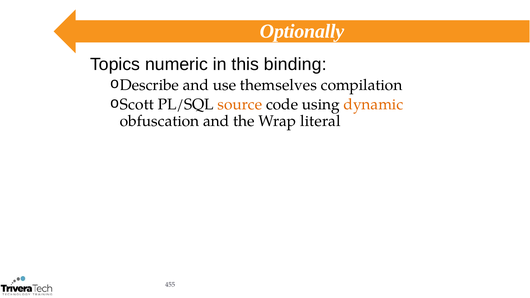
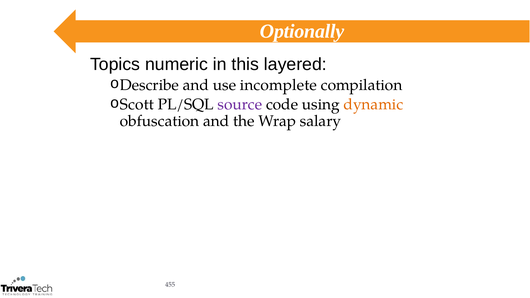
binding: binding -> layered
themselves: themselves -> incomplete
source colour: orange -> purple
literal: literal -> salary
